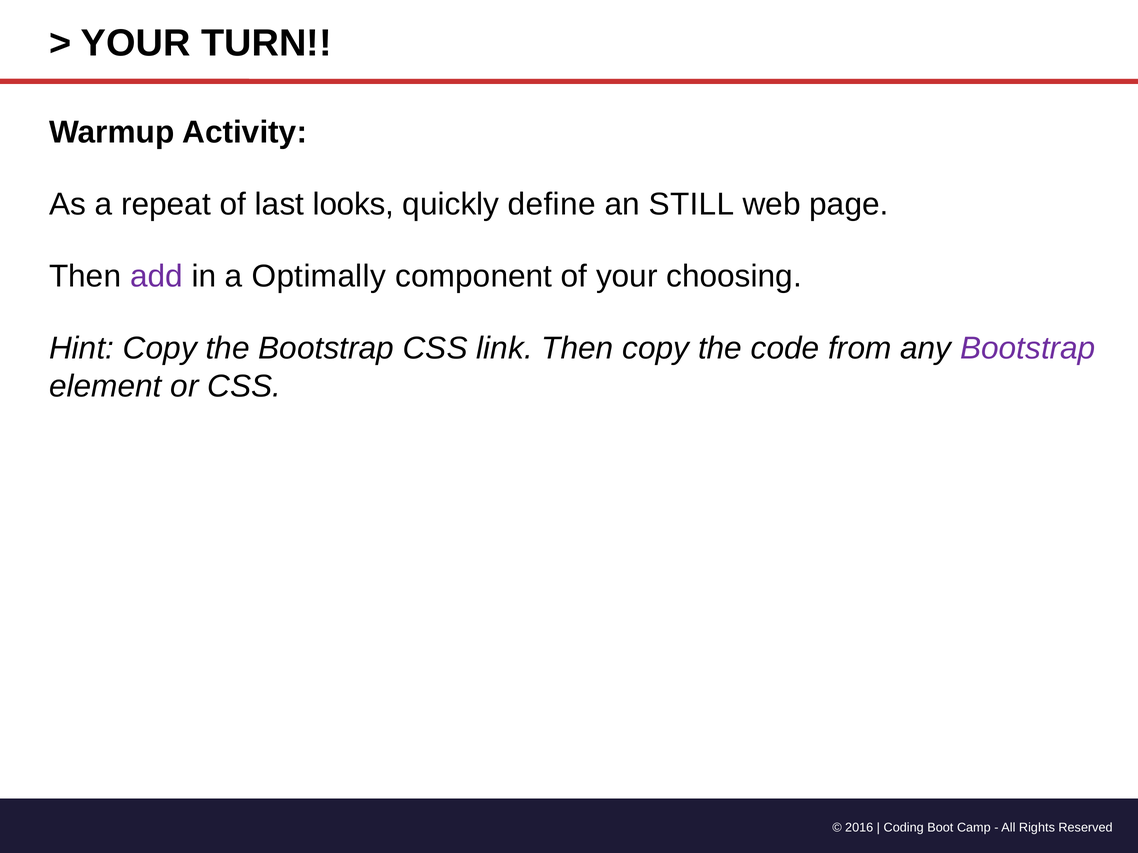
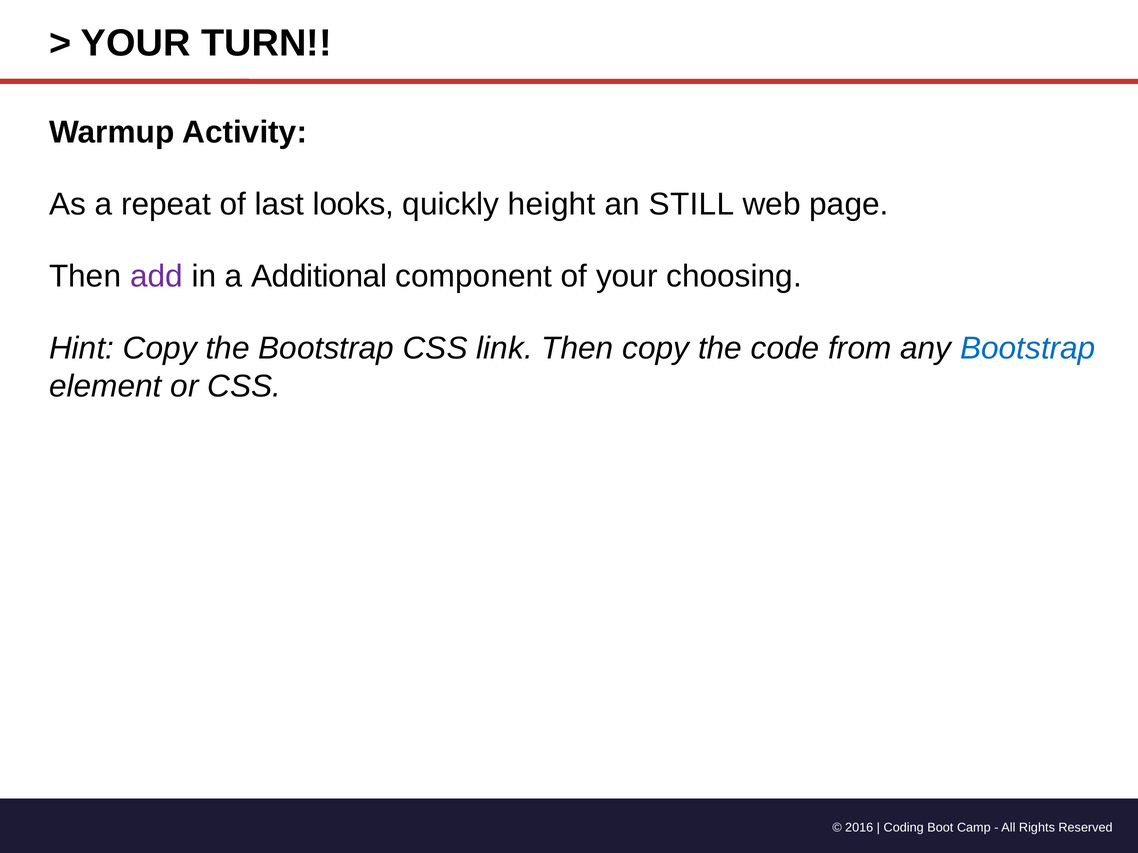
define: define -> height
Optimally: Optimally -> Additional
Bootstrap at (1028, 349) colour: purple -> blue
